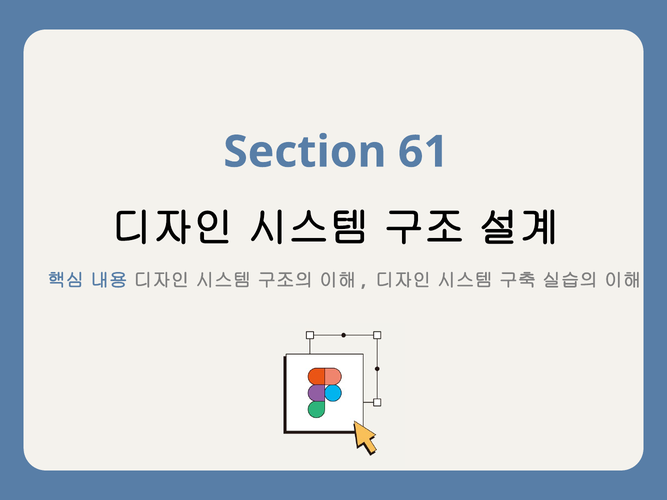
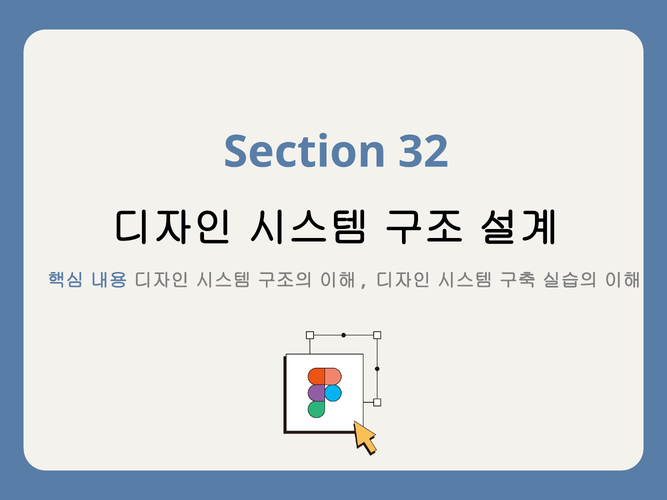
61: 61 -> 32
